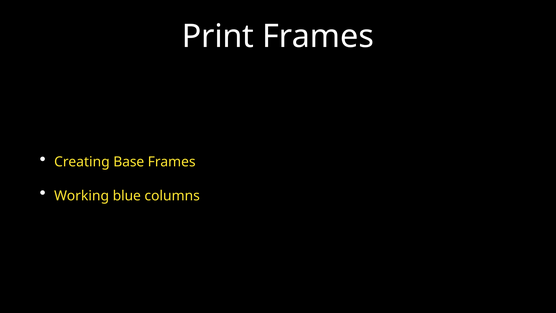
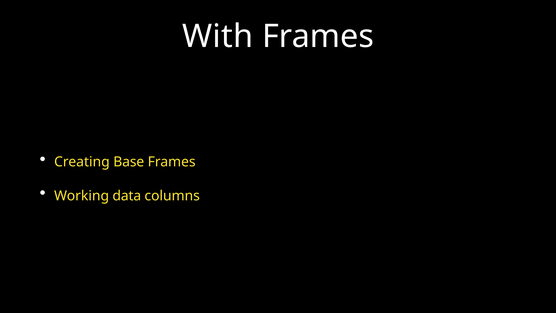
Print: Print -> With
blue: blue -> data
